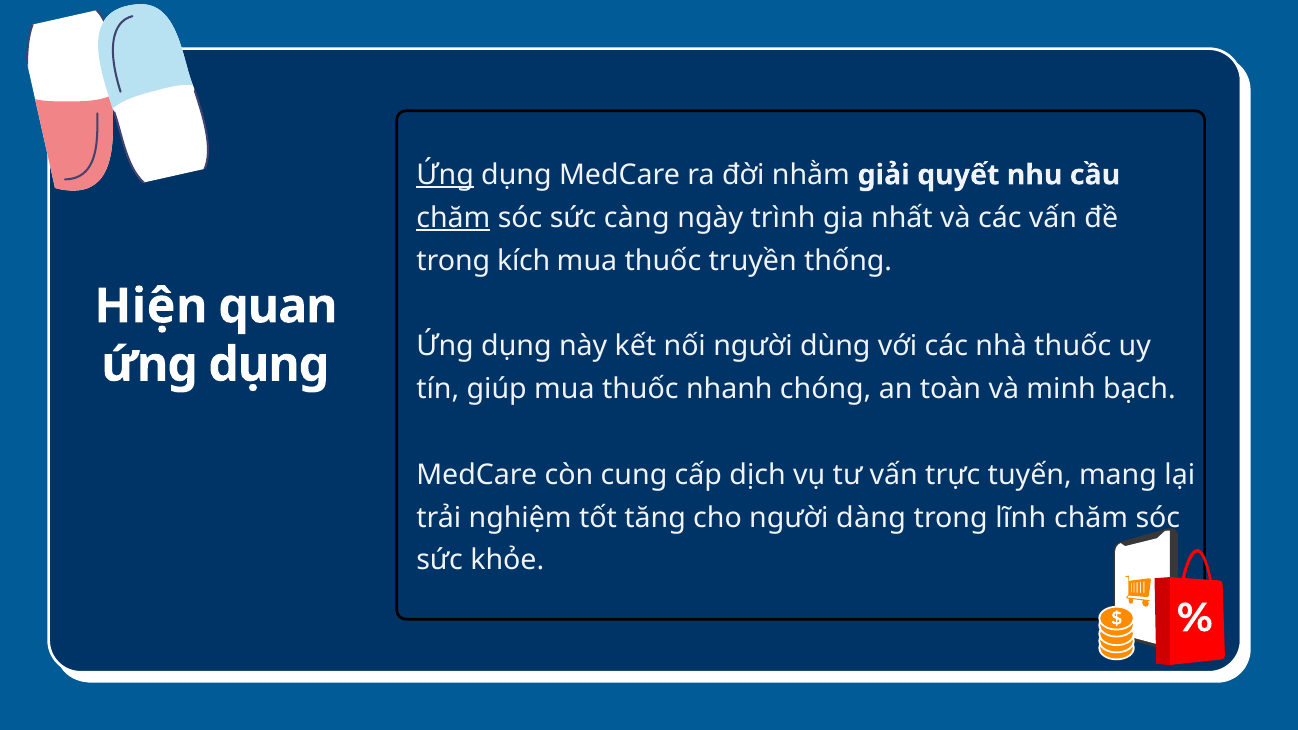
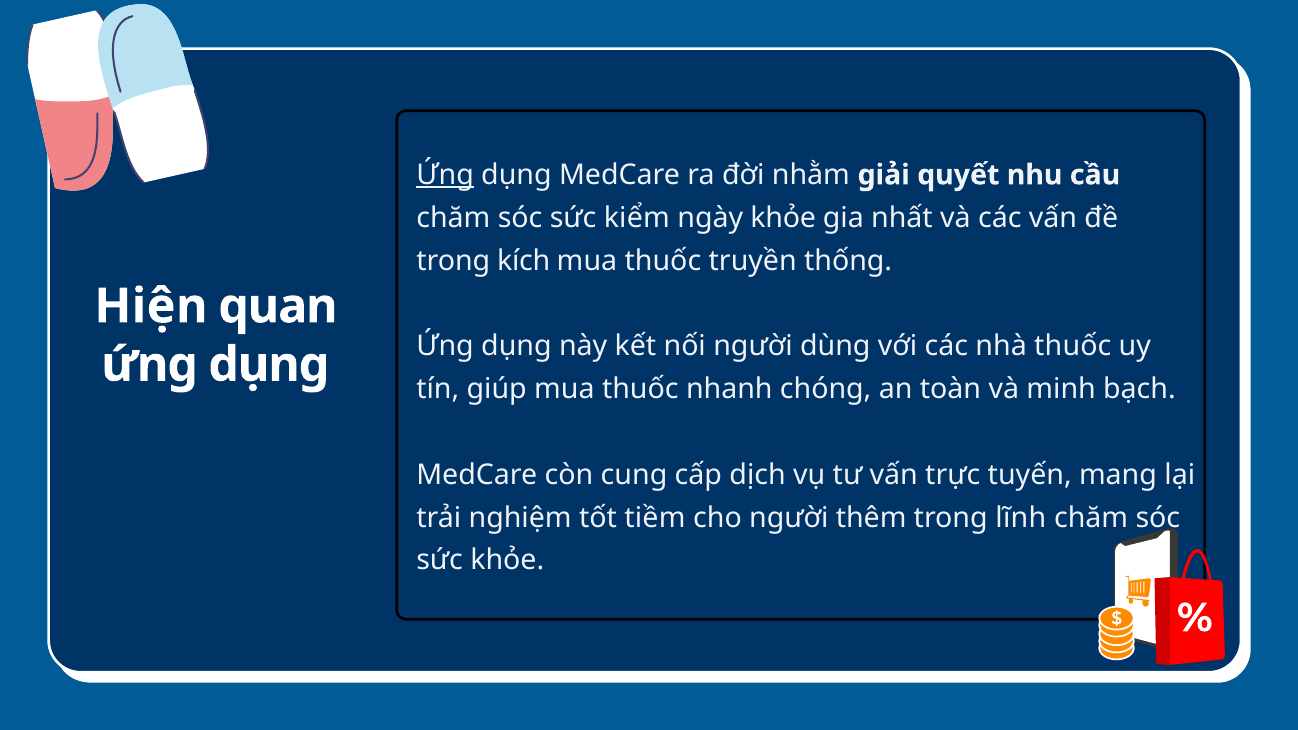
chăm at (453, 218) underline: present -> none
càng: càng -> kiểm
ngày trình: trình -> khỏe
tăng: tăng -> tiềm
dàng: dàng -> thêm
